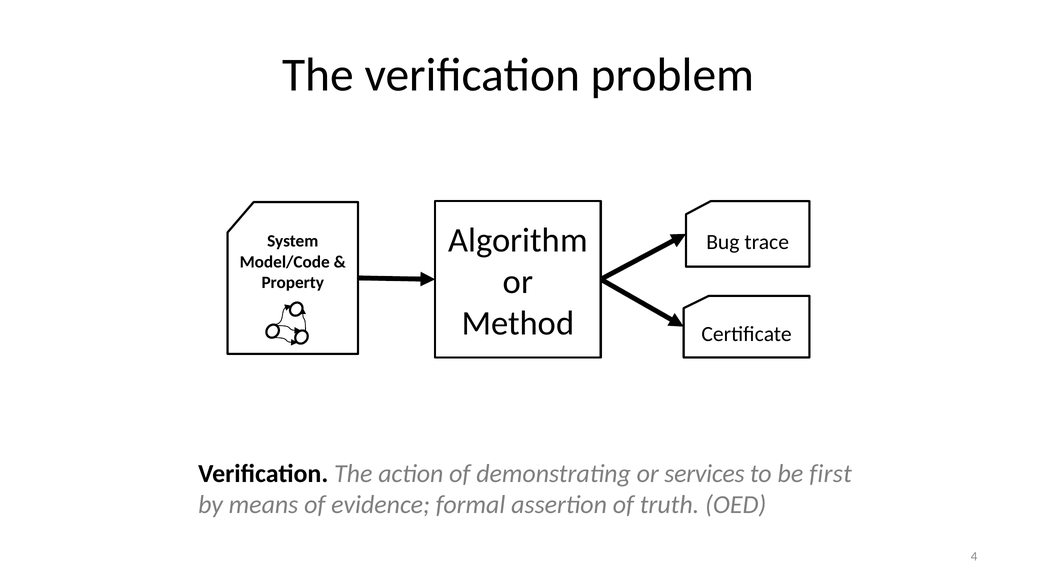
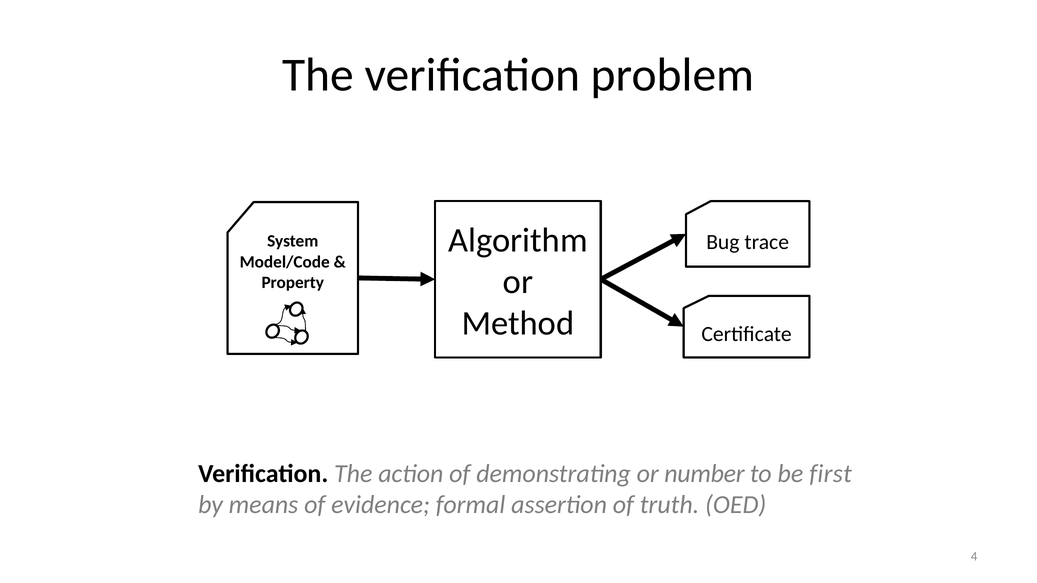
services: services -> number
